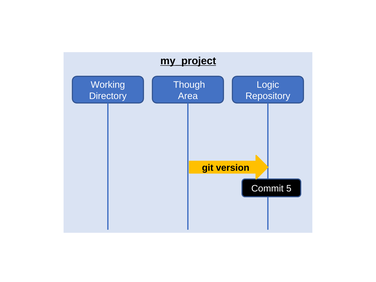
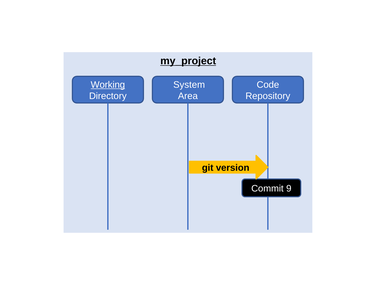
Working underline: none -> present
Though: Though -> System
Logic: Logic -> Code
5: 5 -> 9
